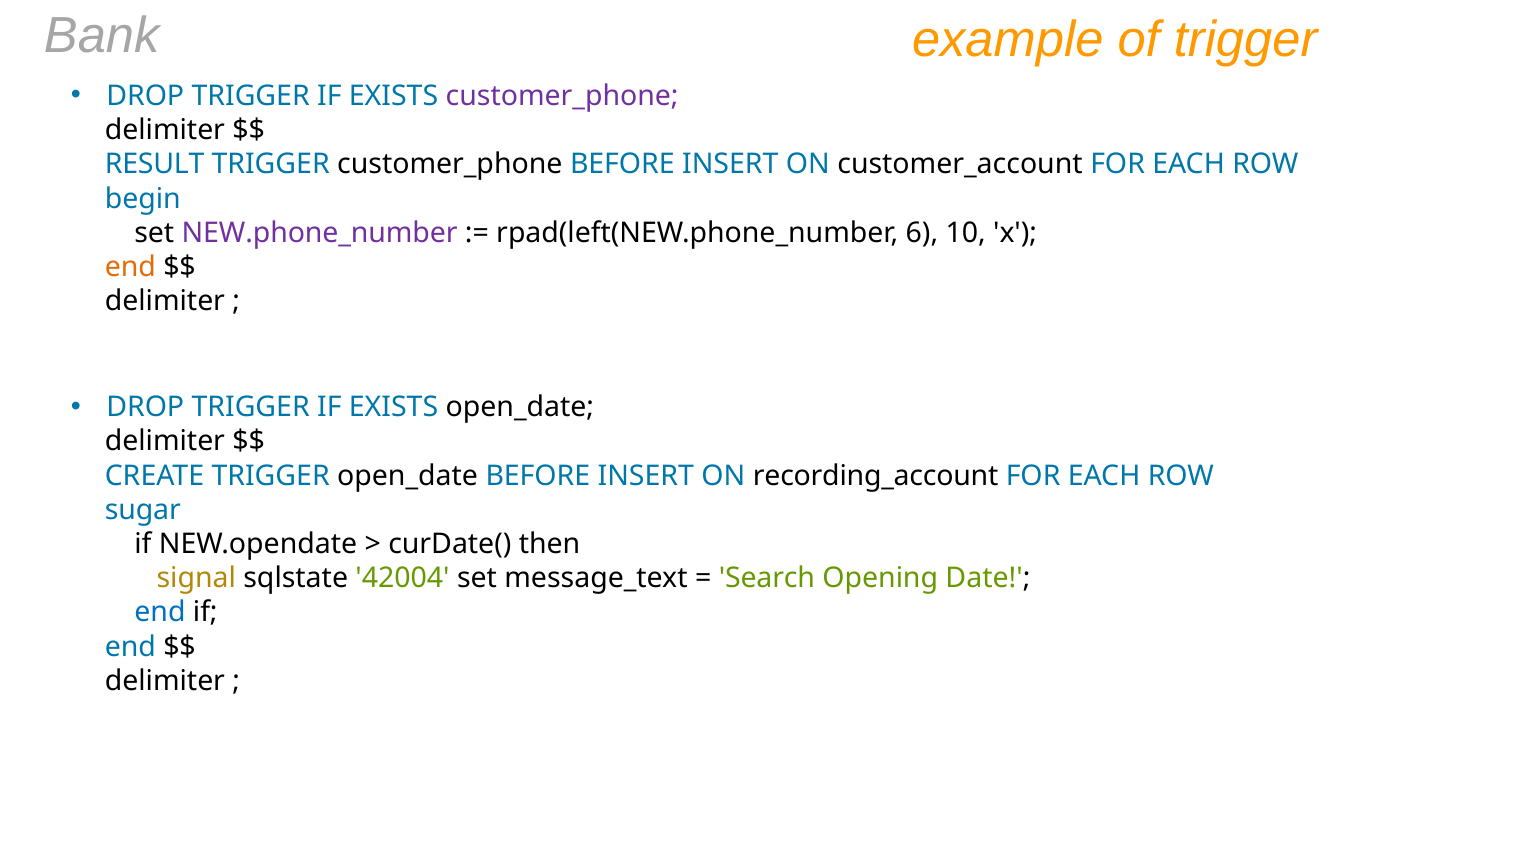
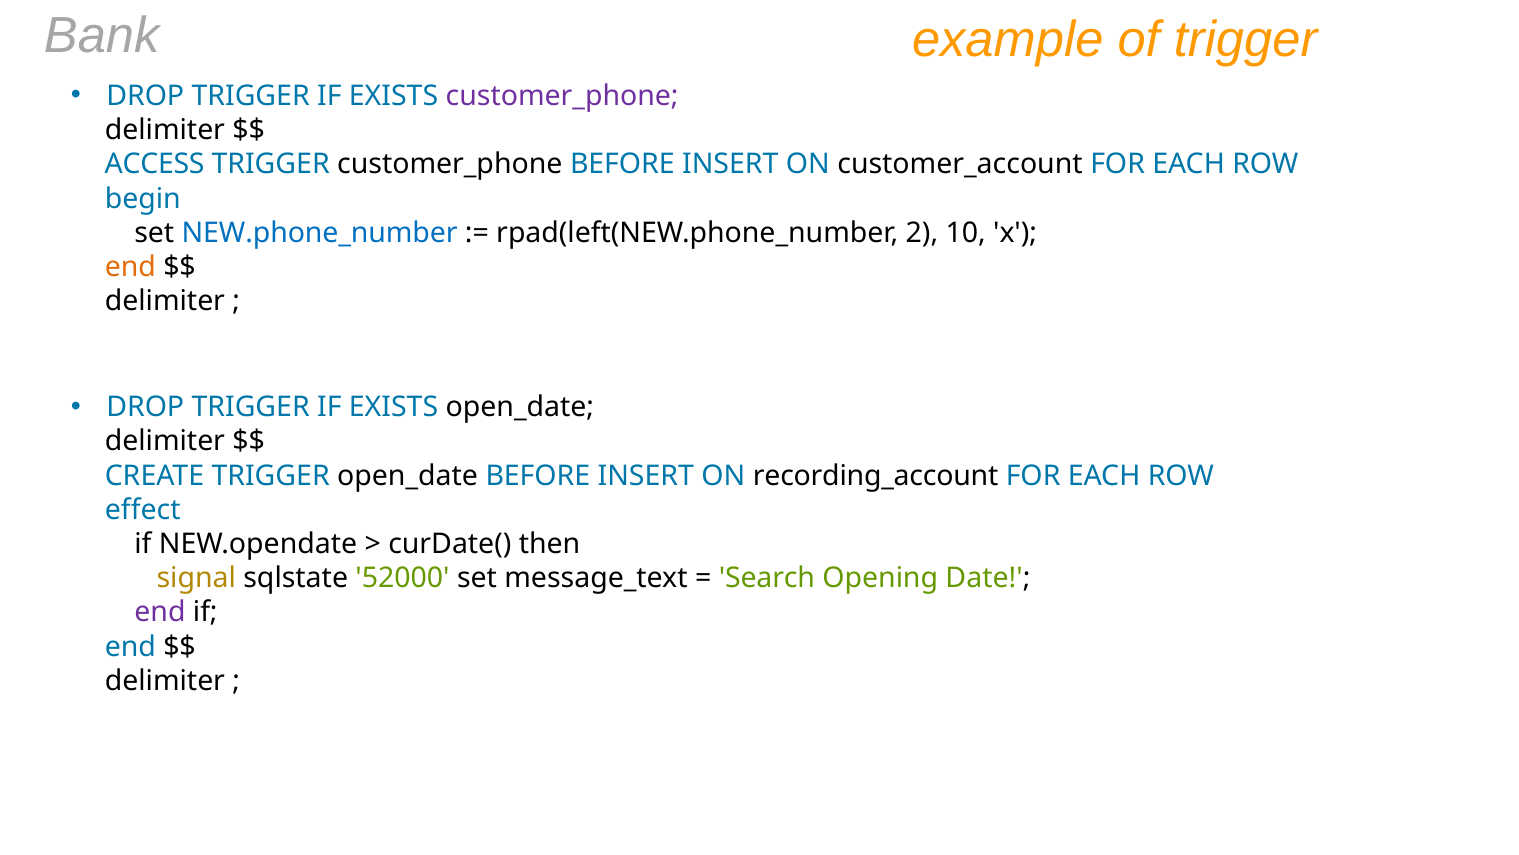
RESULT: RESULT -> ACCESS
NEW.phone_number colour: purple -> blue
6: 6 -> 2
sugar: sugar -> effect
42004: 42004 -> 52000
end at (160, 612) colour: blue -> purple
